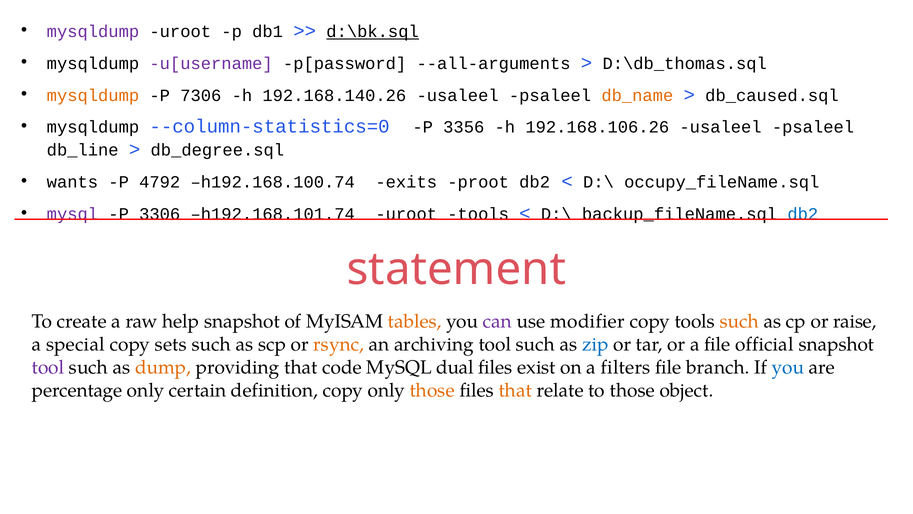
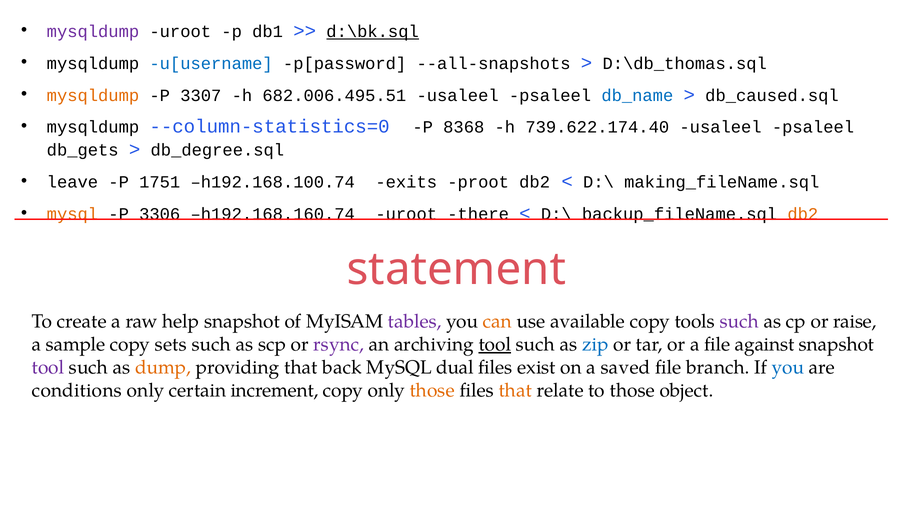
u[username colour: purple -> blue
--all-arguments: --all-arguments -> --all-snapshots
7306: 7306 -> 3307
192.168.140.26: 192.168.140.26 -> 682.006.495.51
db_name colour: orange -> blue
3356: 3356 -> 8368
192.168.106.26: 192.168.106.26 -> 739.622.174.40
db_line: db_line -> db_gets
wants: wants -> leave
4792: 4792 -> 1751
occupy_fileName.sql: occupy_fileName.sql -> making_fileName.sql
mysql at (72, 214) colour: purple -> orange
h192.168.101.74: h192.168.101.74 -> h192.168.160.74
uroot tools: tools -> there
db2 at (803, 214) colour: blue -> orange
tables colour: orange -> purple
can colour: purple -> orange
modifier: modifier -> available
such at (739, 321) colour: orange -> purple
special: special -> sample
rsync colour: orange -> purple
tool at (495, 344) underline: none -> present
official: official -> against
code: code -> back
filters: filters -> saved
percentage: percentage -> conditions
definition: definition -> increment
